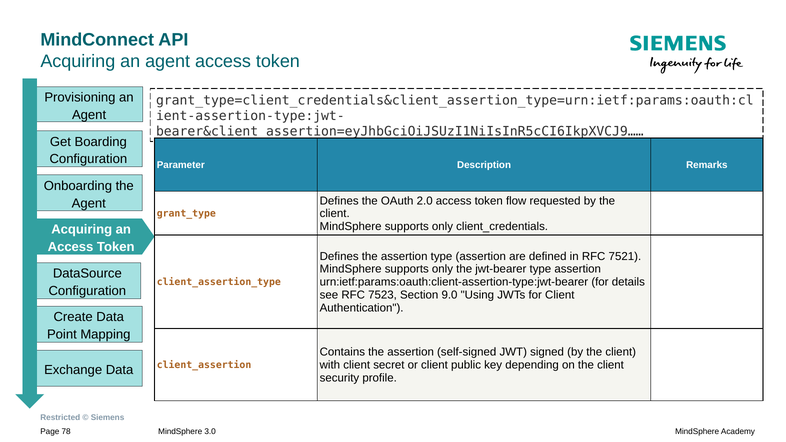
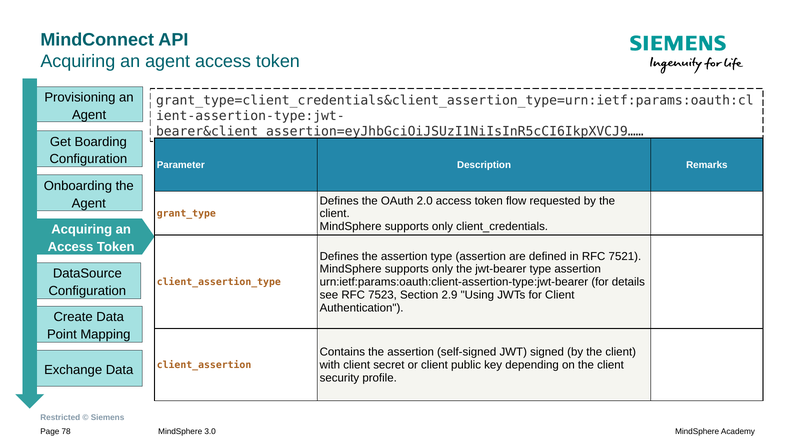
9.0: 9.0 -> 2.9
